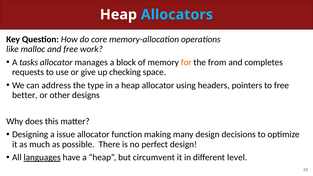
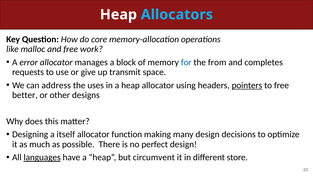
tasks: tasks -> error
for colour: orange -> blue
checking: checking -> transmit
type: type -> uses
pointers underline: none -> present
issue: issue -> itself
level: level -> store
